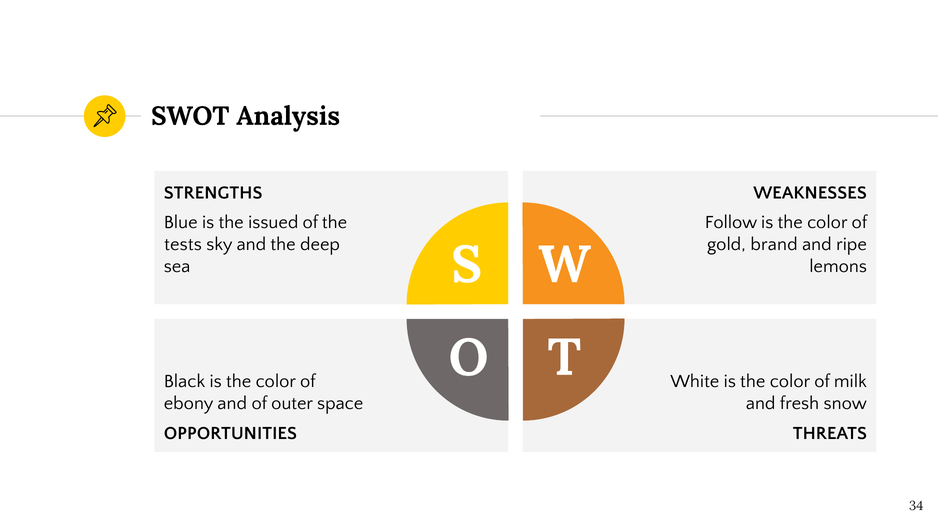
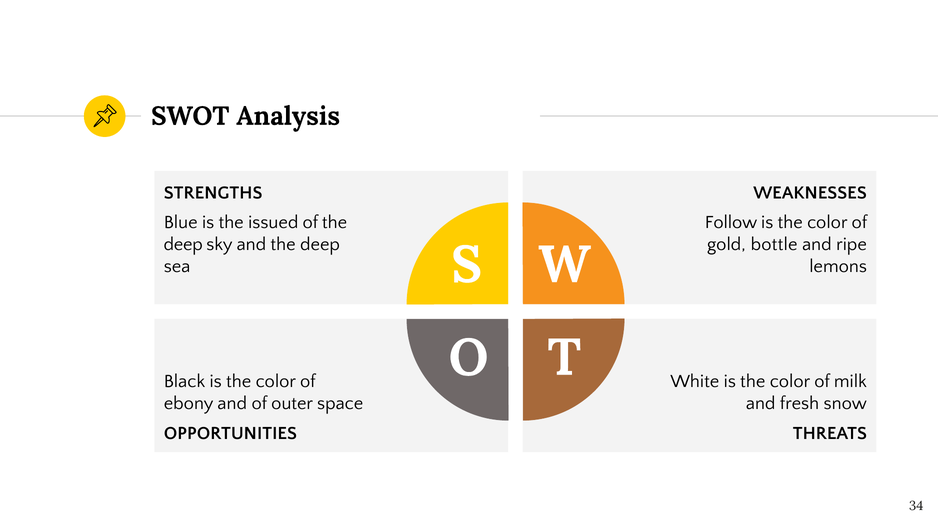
tests at (183, 244): tests -> deep
brand: brand -> bottle
